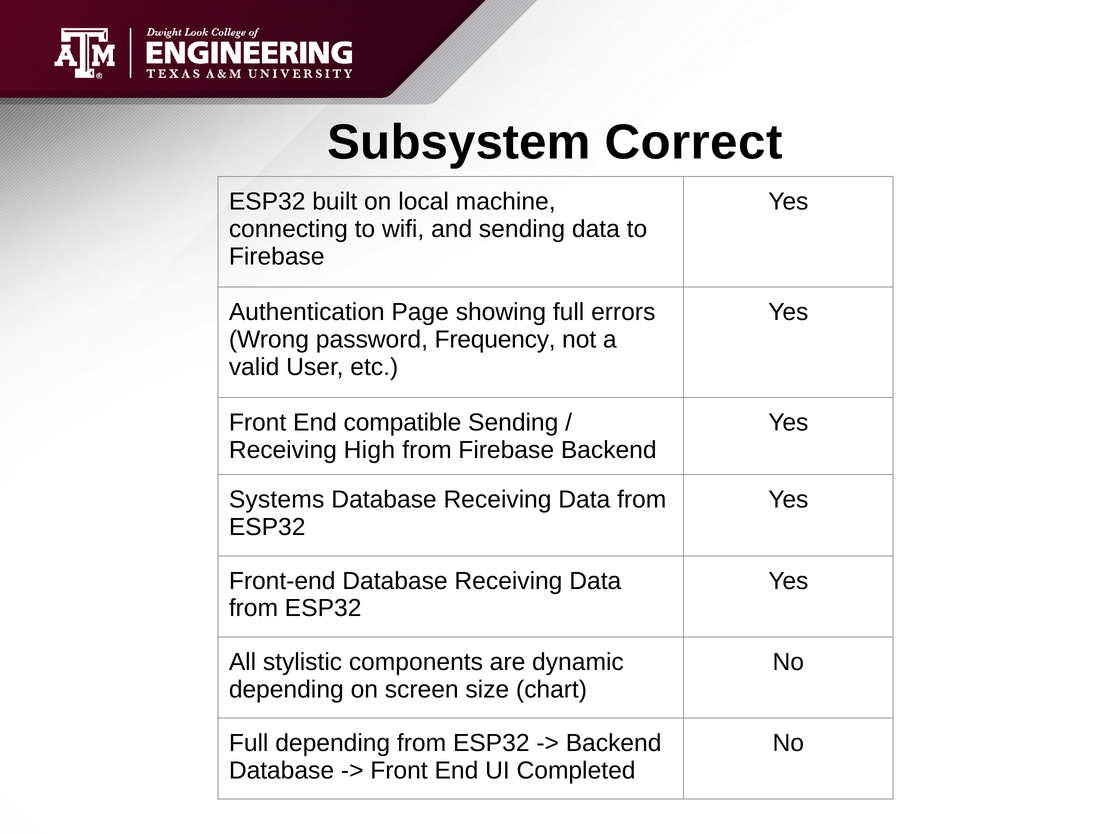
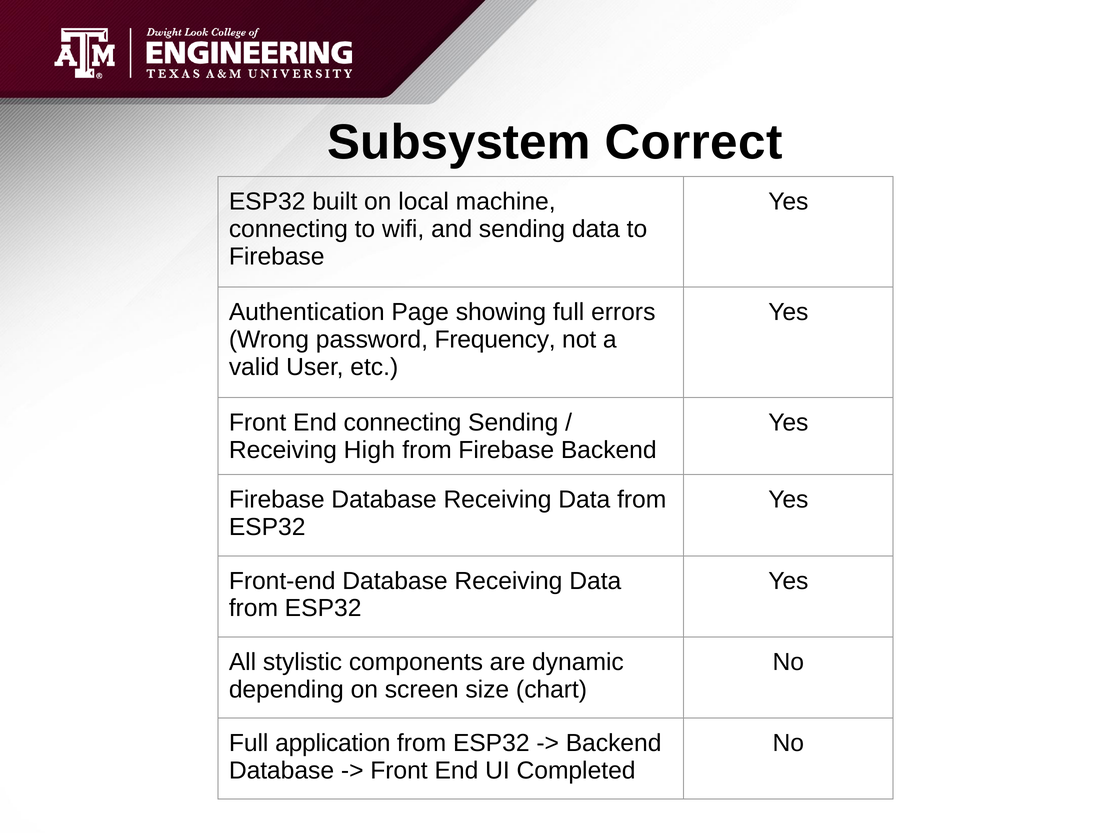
End compatible: compatible -> connecting
Systems at (277, 500): Systems -> Firebase
Full depending: depending -> application
